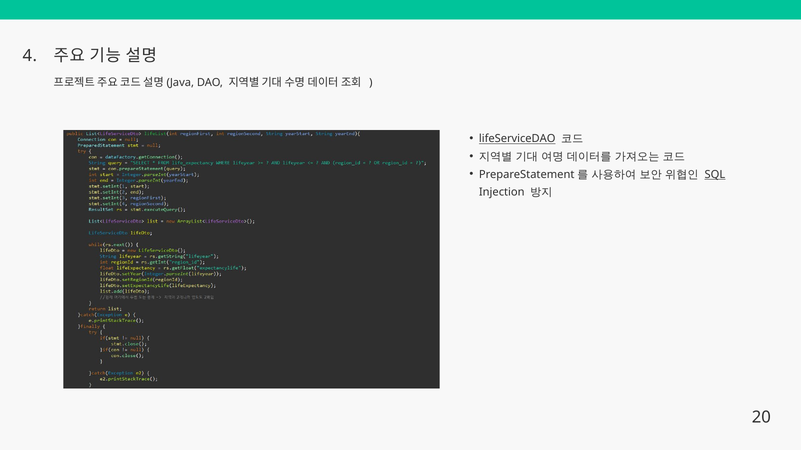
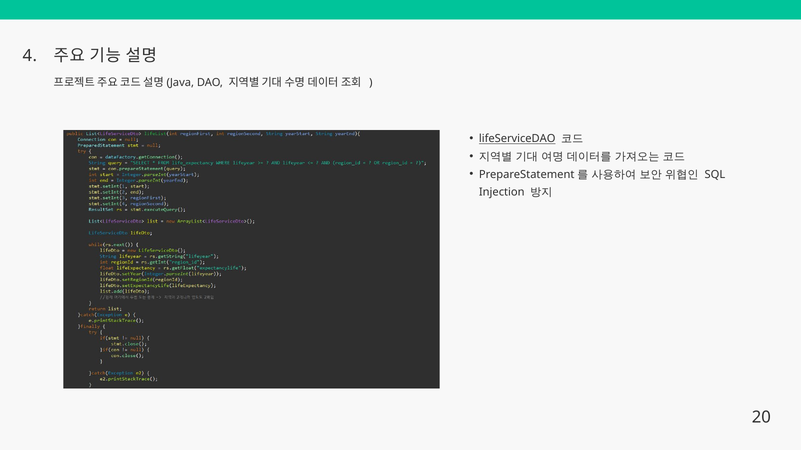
SQL underline: present -> none
